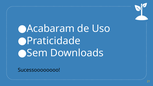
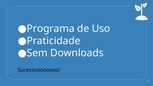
Acabaram: Acabaram -> Programa
